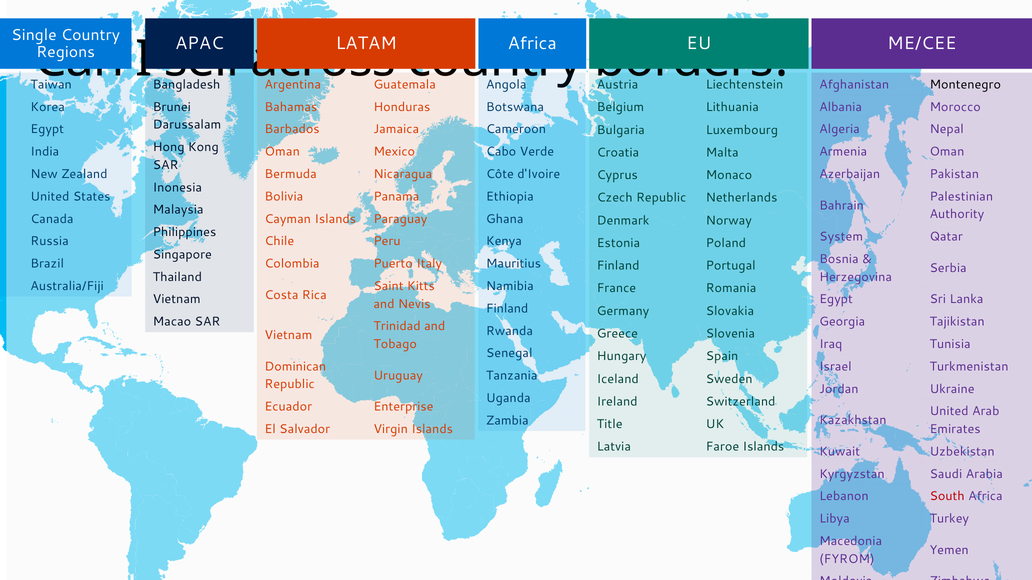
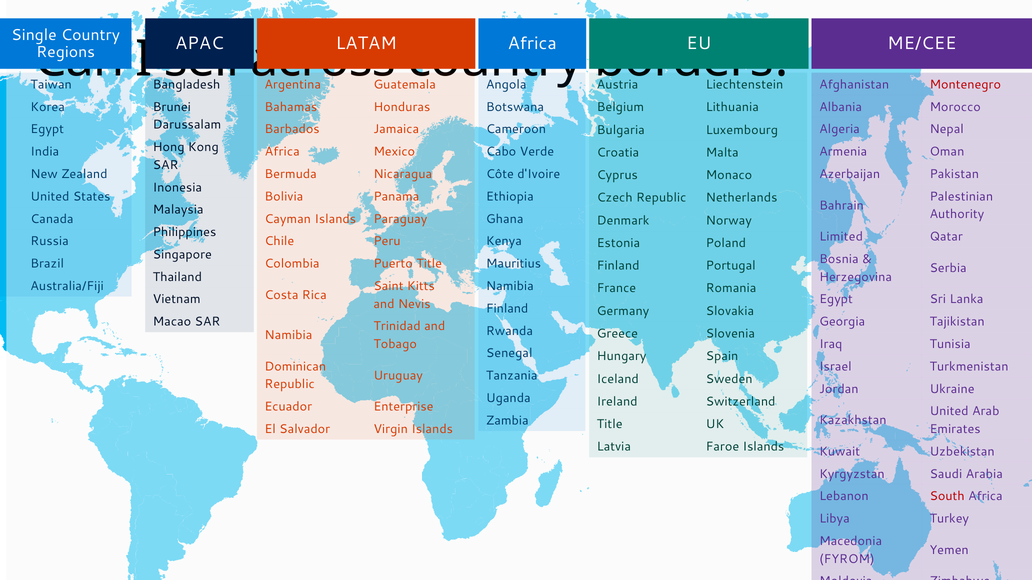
Montenegro colour: black -> red
Oman at (282, 152): Oman -> Africa
System: System -> Limited
Puerto Italy: Italy -> Title
Vietnam at (288, 335): Vietnam -> Namibia
